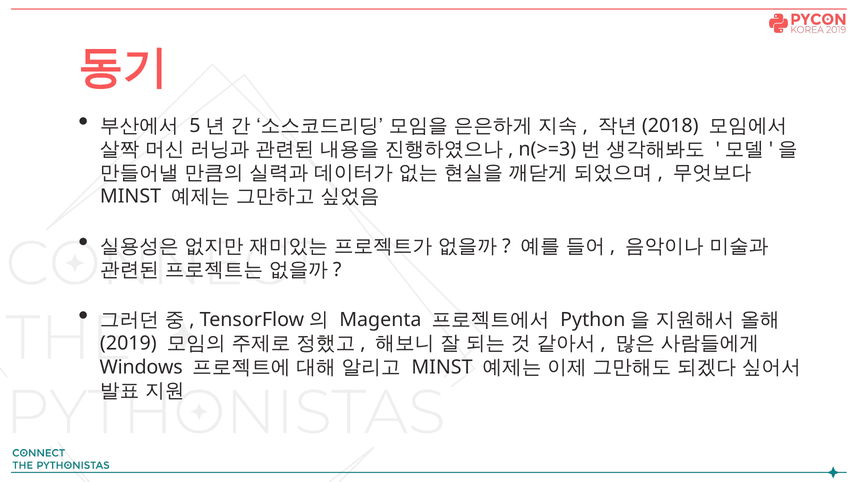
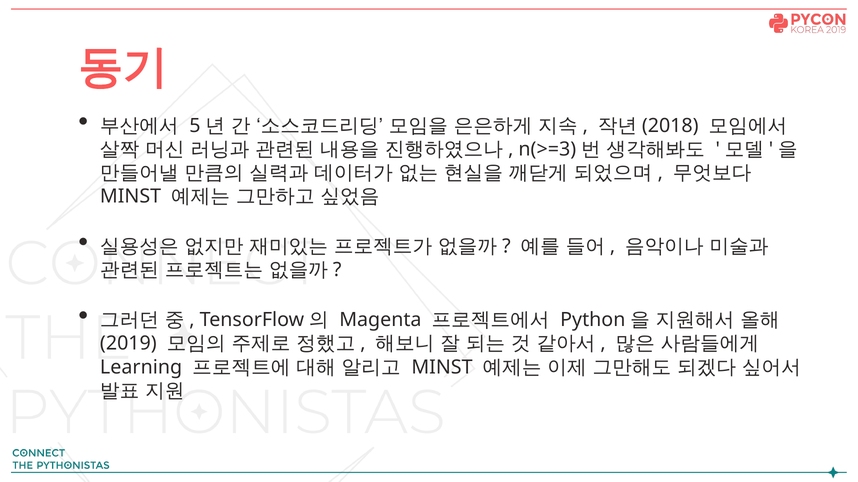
Windows: Windows -> Learning
